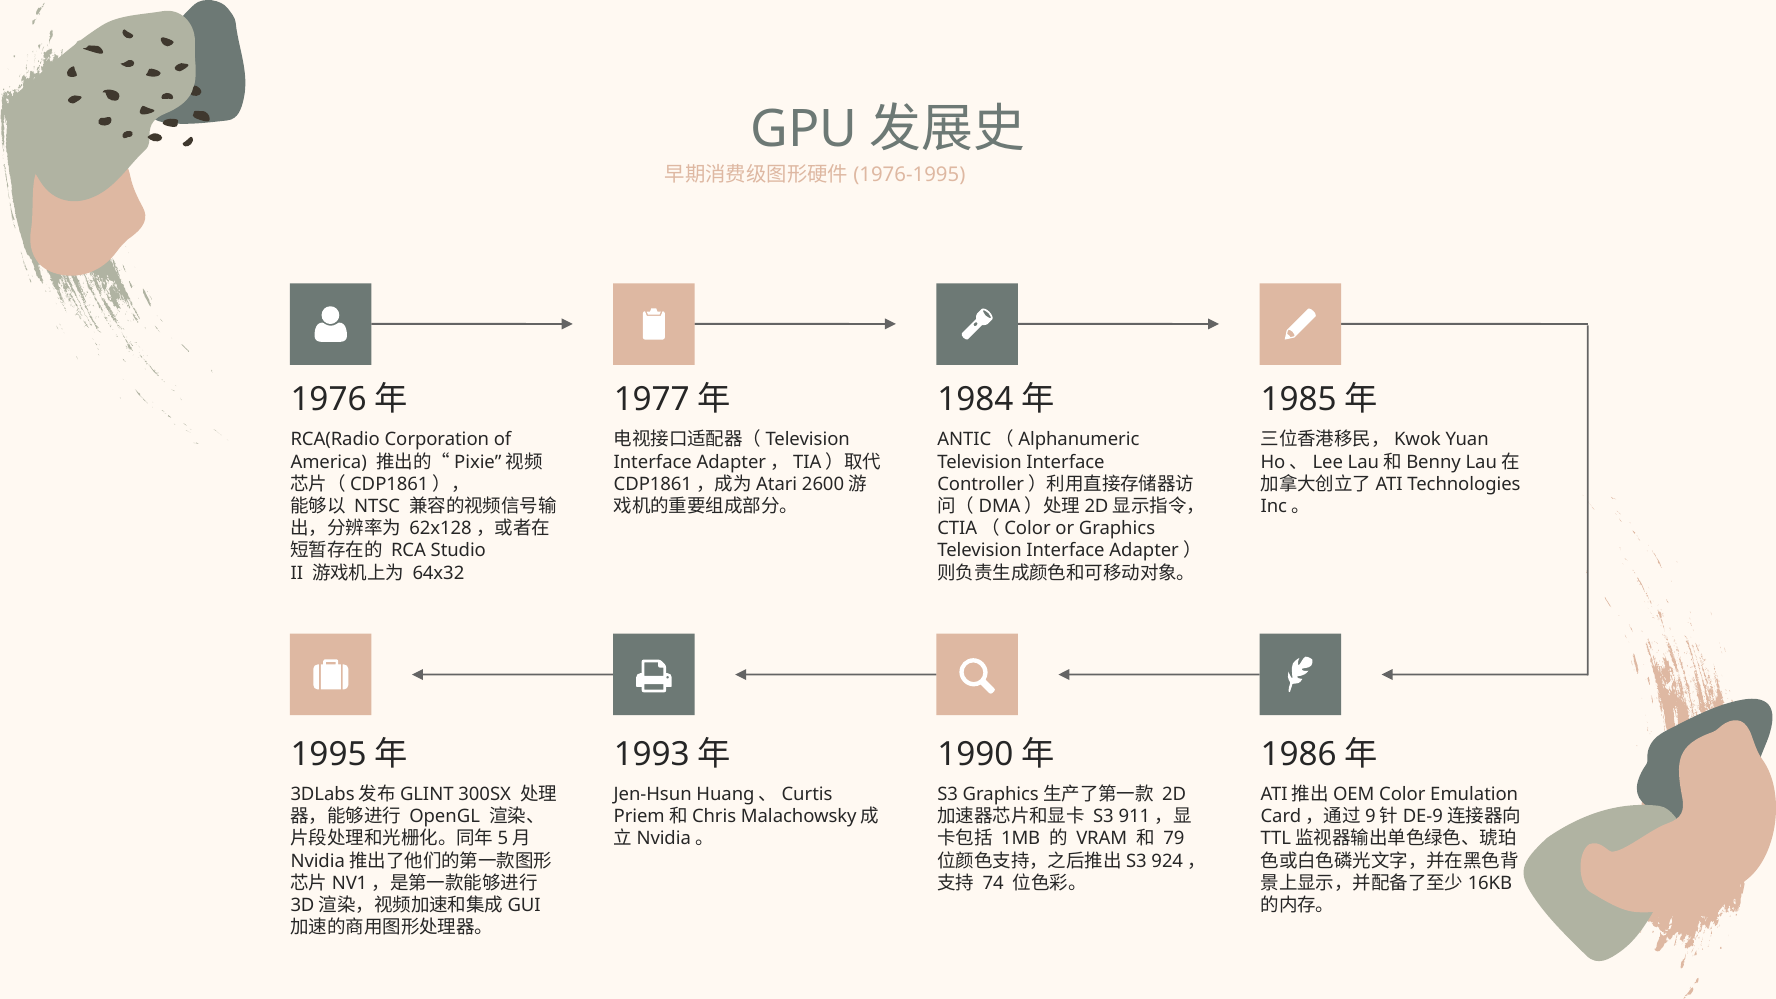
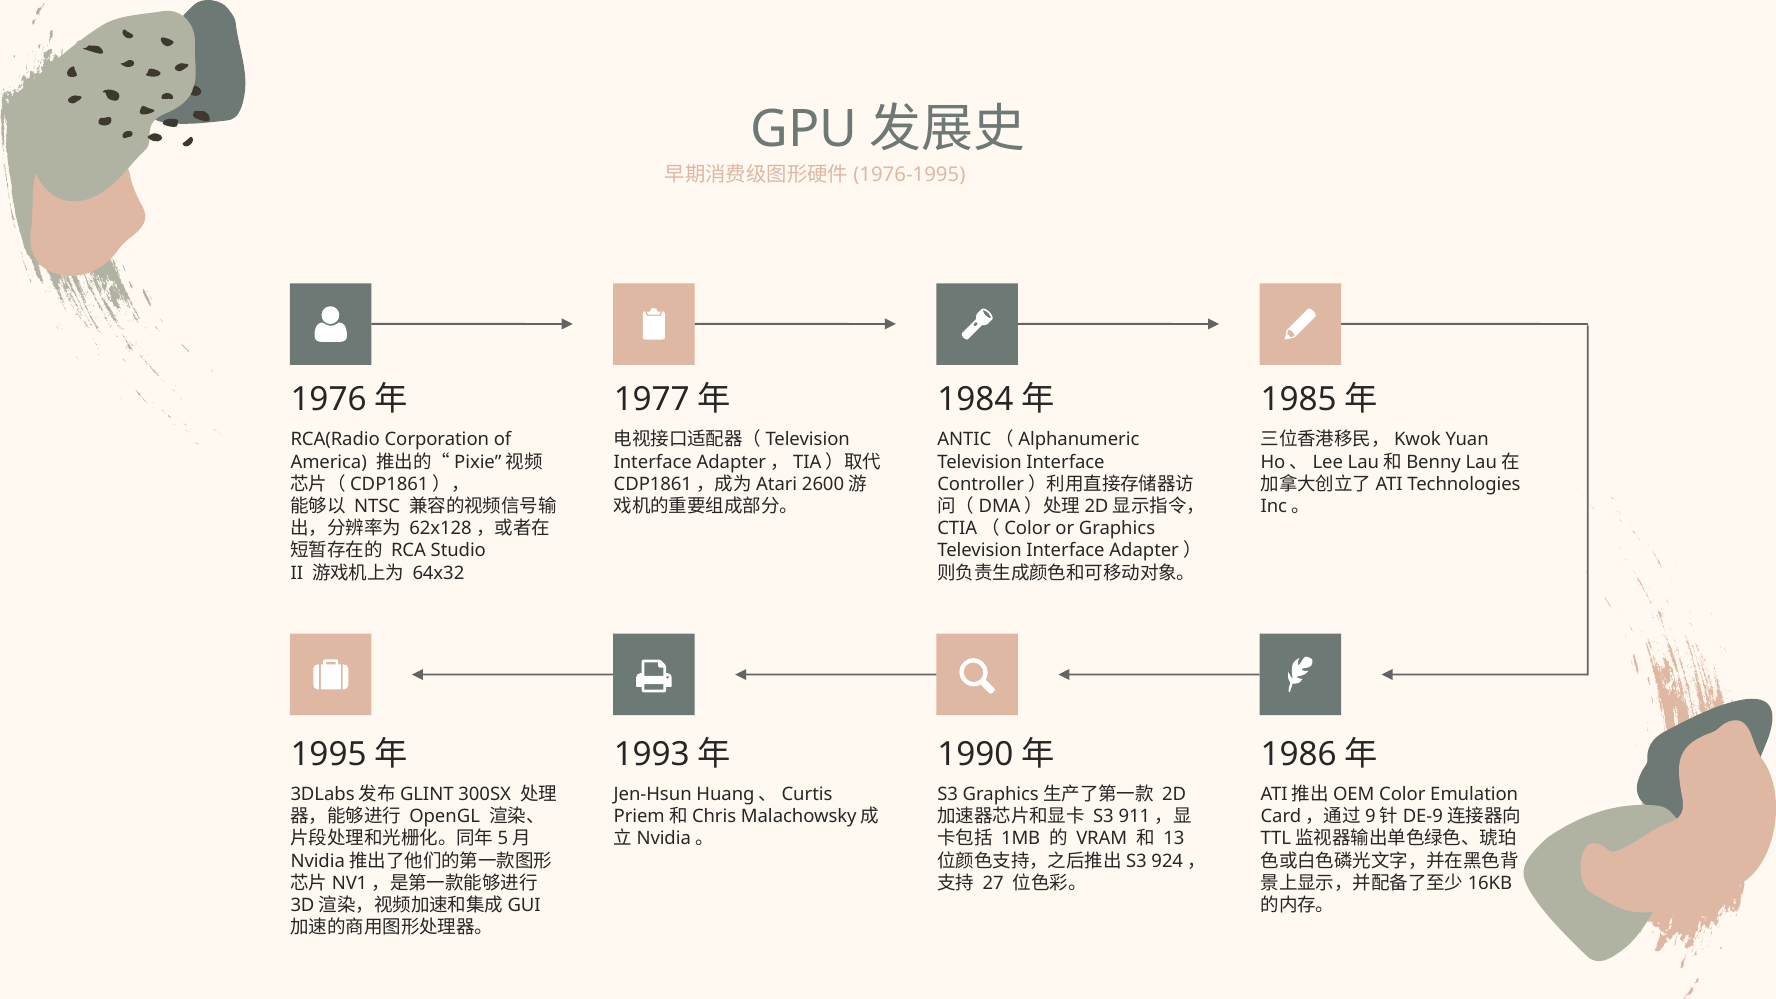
79: 79 -> 13
74: 74 -> 27
